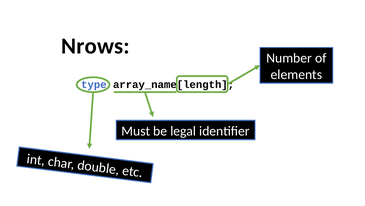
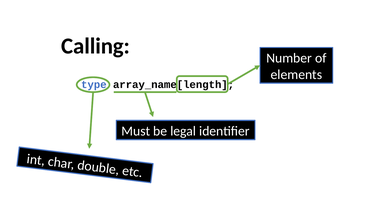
Nrows: Nrows -> Calling
